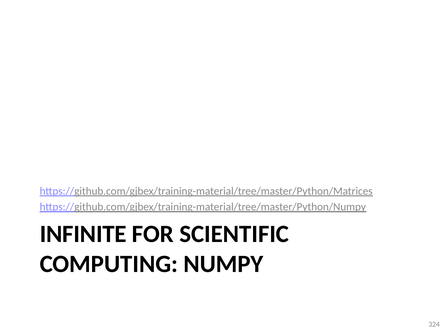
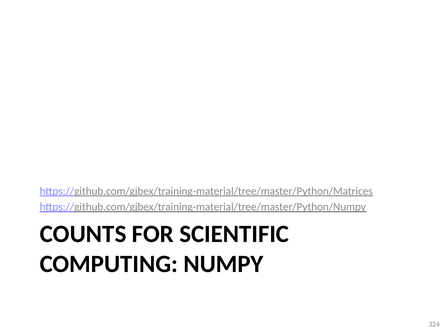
INFINITE: INFINITE -> COUNTS
